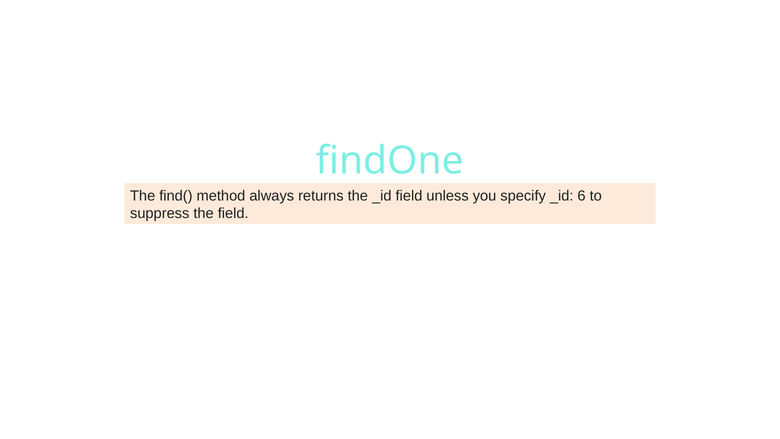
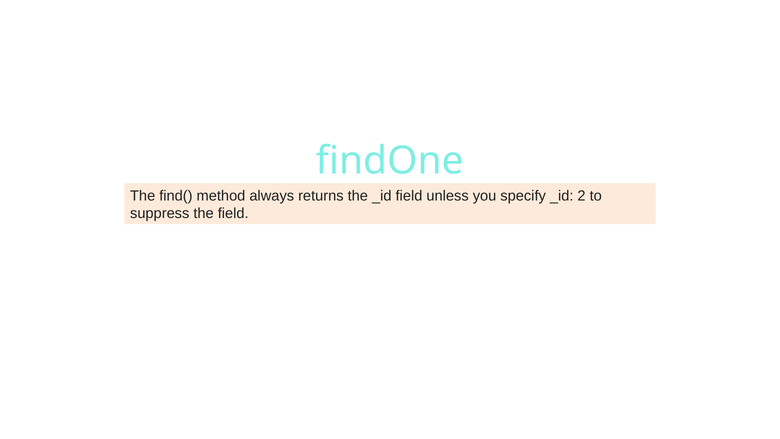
6: 6 -> 2
